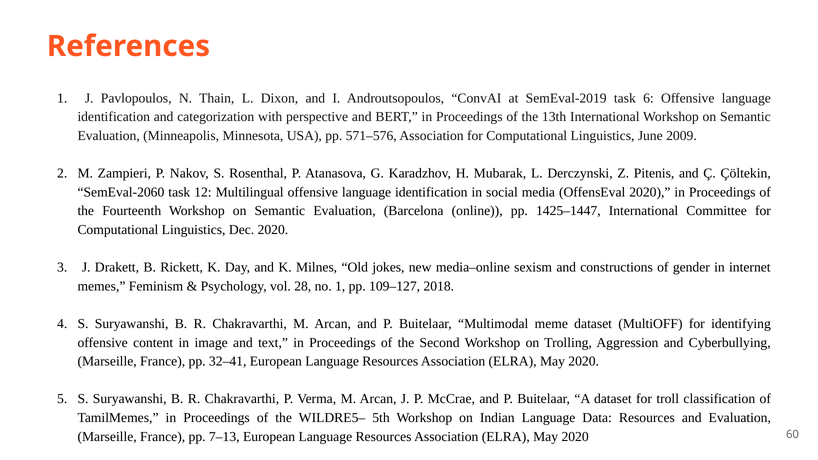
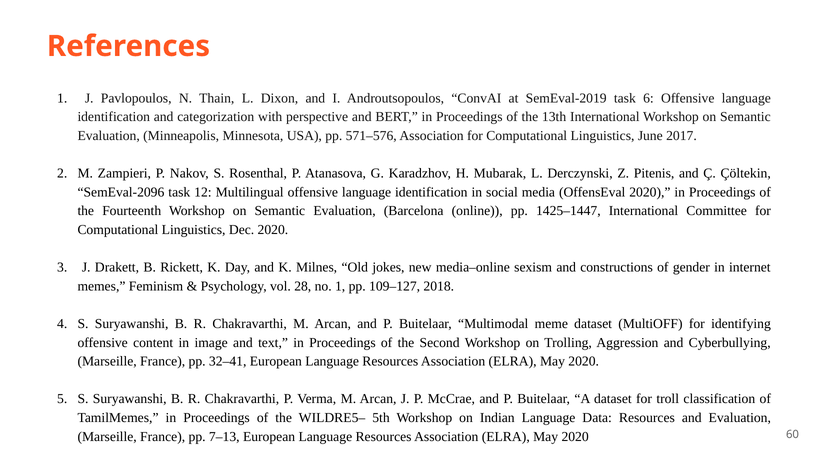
2009: 2009 -> 2017
SemEval-2060: SemEval-2060 -> SemEval-2096
